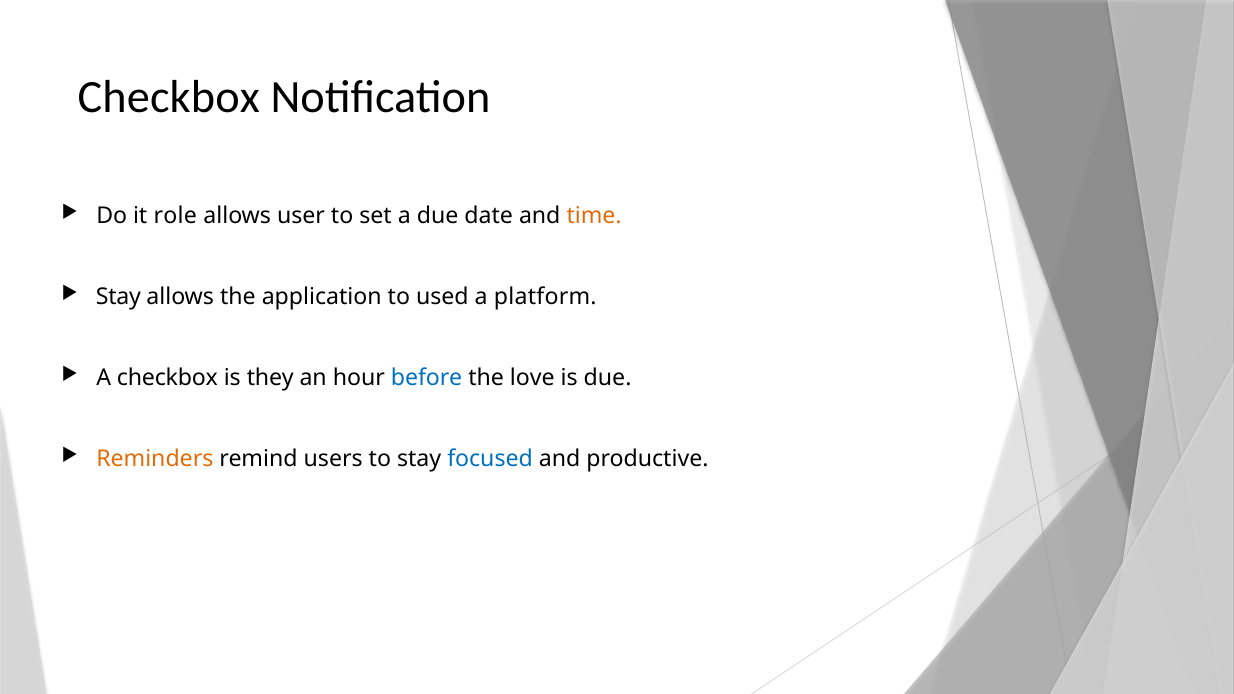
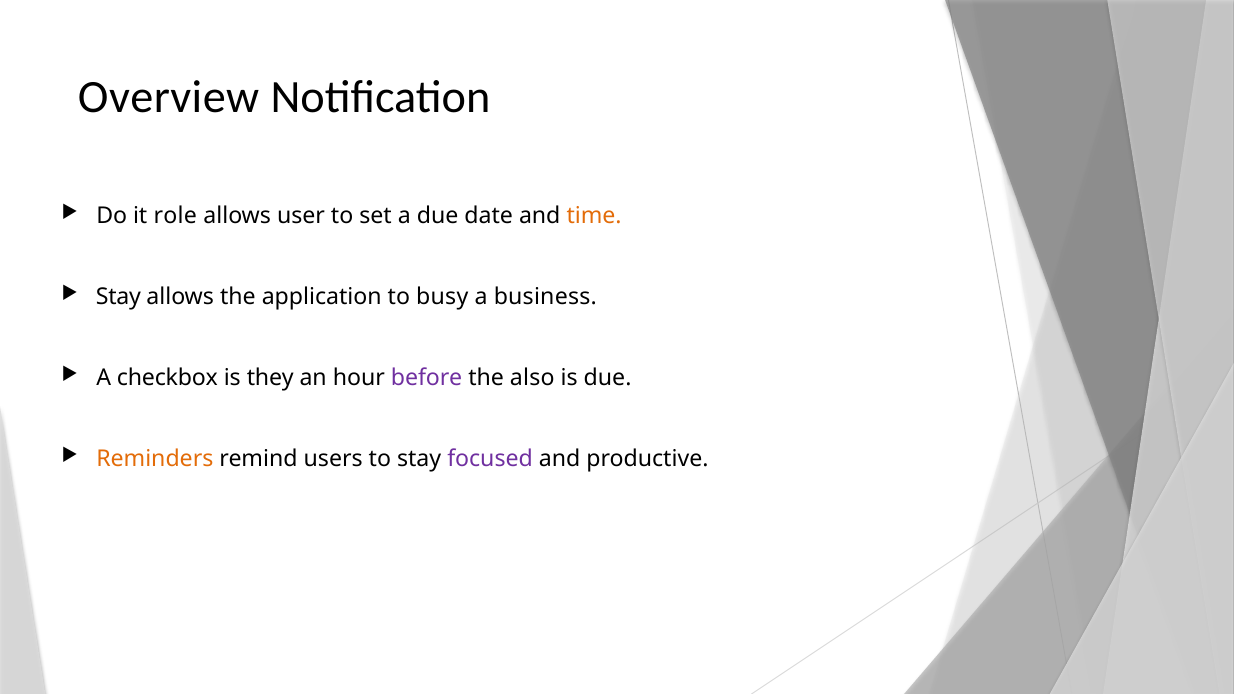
Checkbox at (169, 97): Checkbox -> Overview
used: used -> busy
platform: platform -> business
before colour: blue -> purple
love: love -> also
focused colour: blue -> purple
